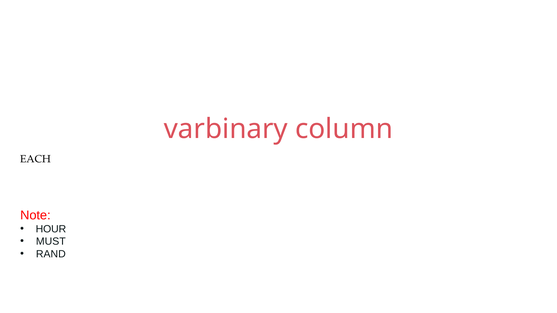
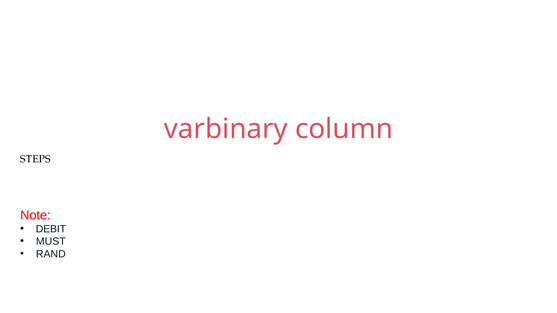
EACH: EACH -> STEPS
HOUR: HOUR -> DEBIT
